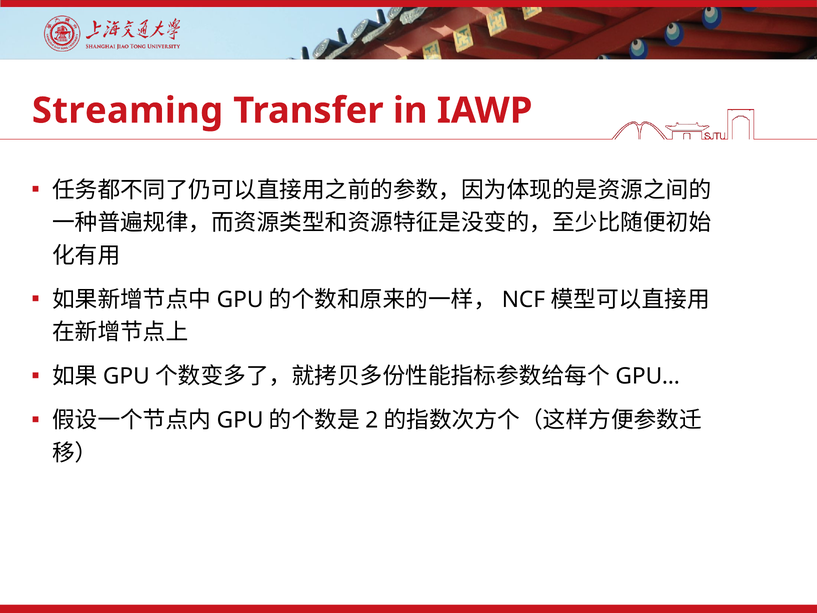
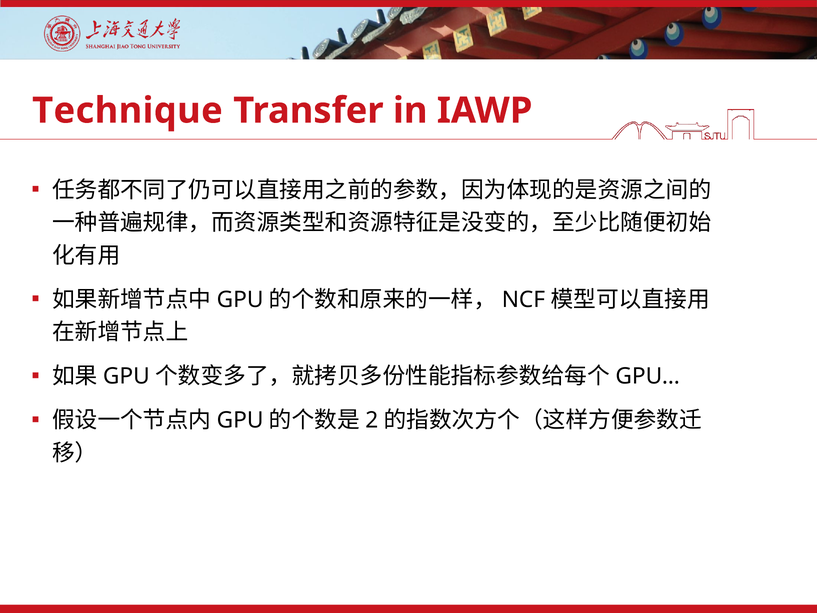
Streaming: Streaming -> Technique
